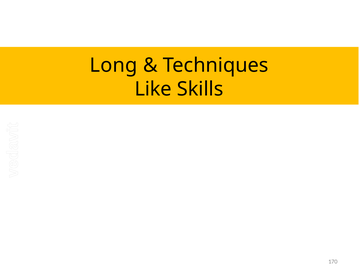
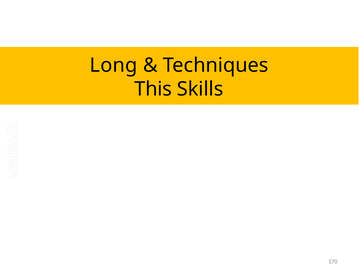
Like: Like -> This
